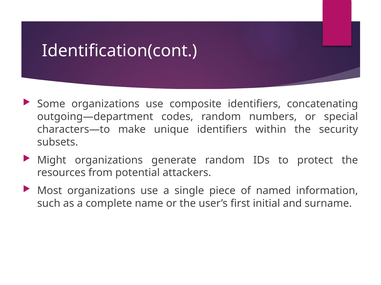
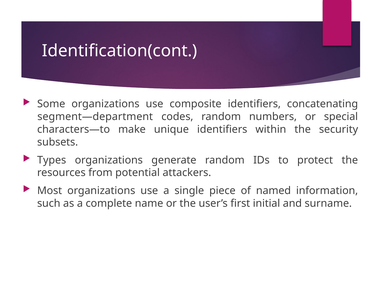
outgoing—department: outgoing—department -> segment—department
Might: Might -> Types
